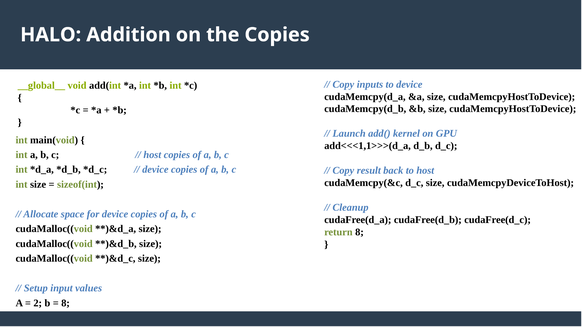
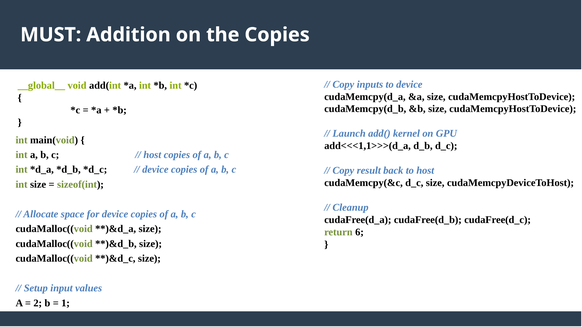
HALO: HALO -> MUST
return 8: 8 -> 6
8 at (66, 303): 8 -> 1
